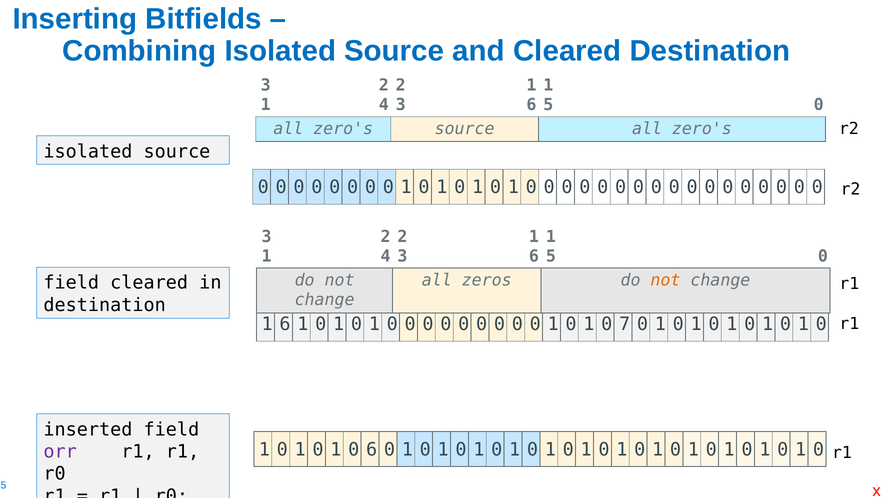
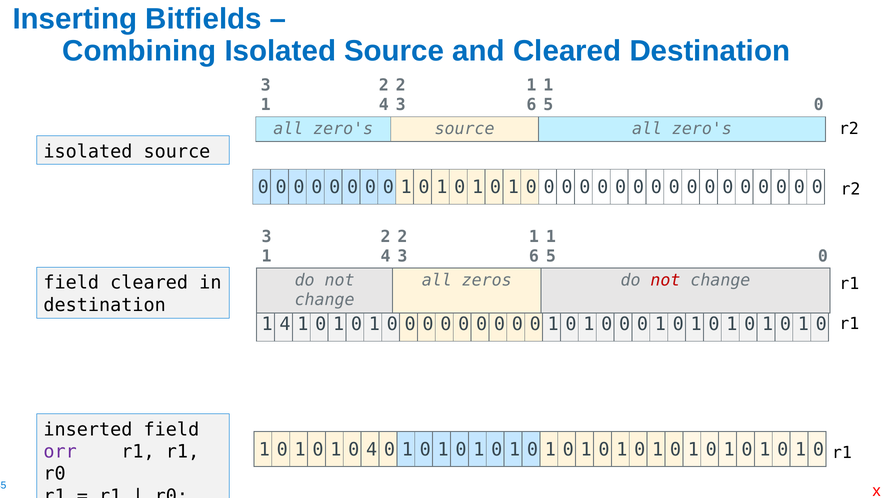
not at (665, 280) colour: orange -> red
6 at (285, 324): 6 -> 4
7 at (625, 324): 7 -> 0
0 6: 6 -> 4
